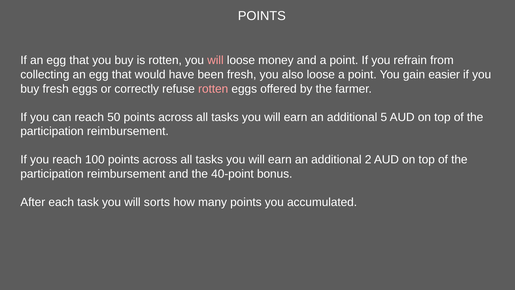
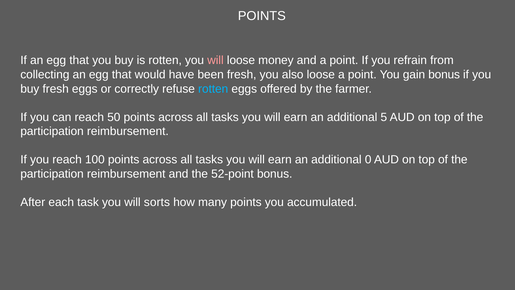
gain easier: easier -> bonus
rotten at (213, 89) colour: pink -> light blue
2: 2 -> 0
40-point: 40-point -> 52-point
